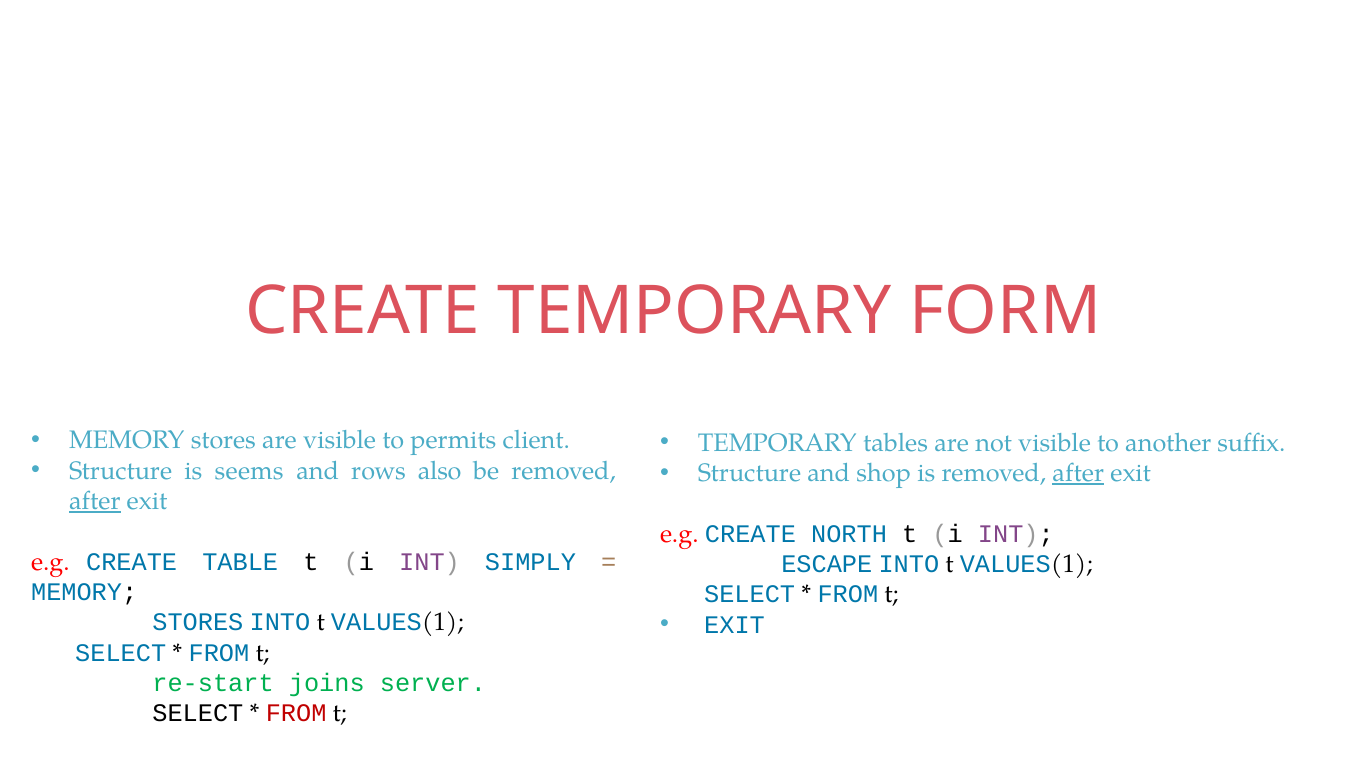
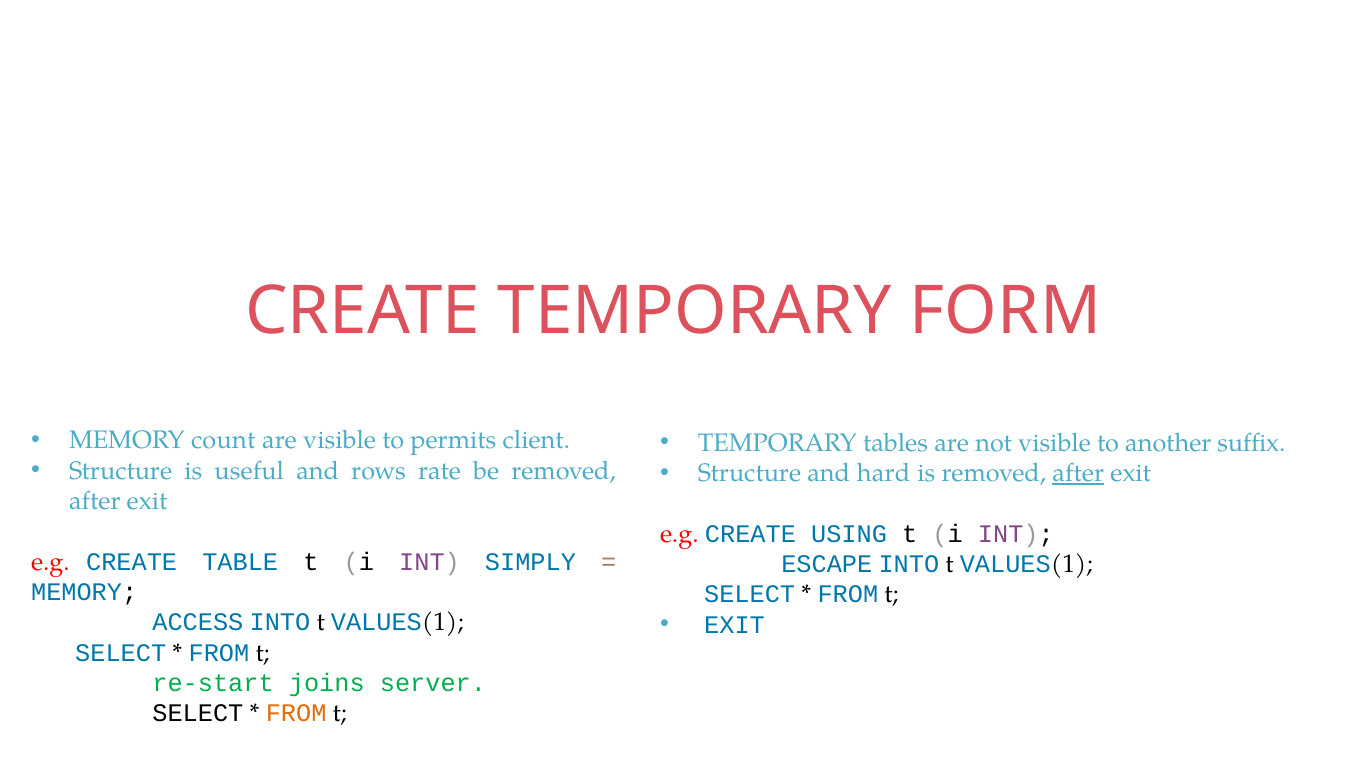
stores at (223, 441): stores -> count
seems: seems -> useful
also: also -> rate
shop: shop -> hard
after at (95, 501) underline: present -> none
NORTH: NORTH -> USING
STORES at (198, 623): STORES -> ACCESS
FROM at (296, 714) colour: red -> orange
